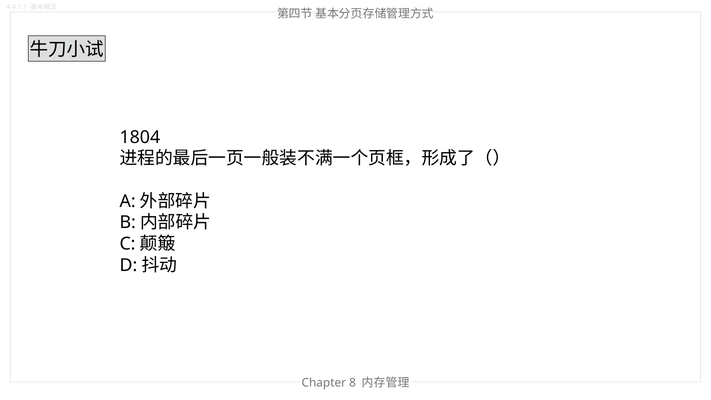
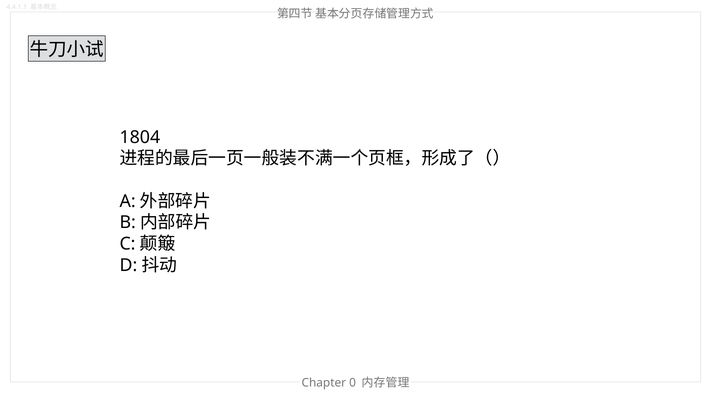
8: 8 -> 0
